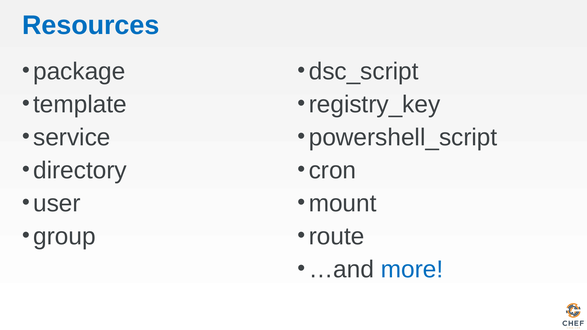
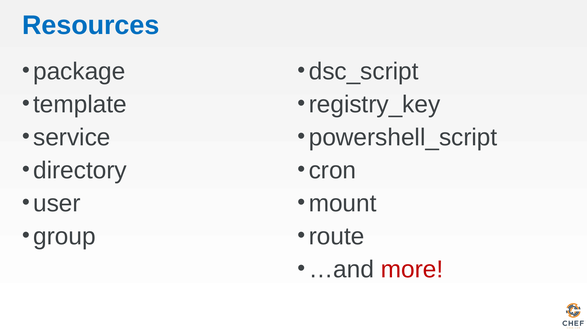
more colour: blue -> red
